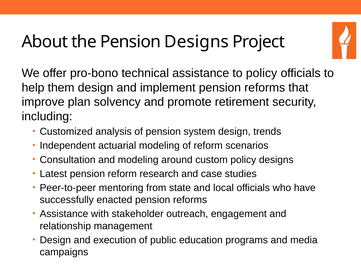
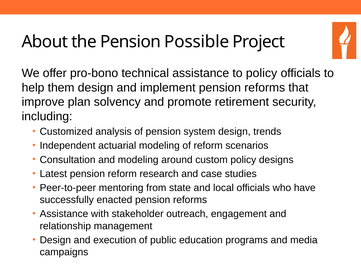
Pension Designs: Designs -> Possible
